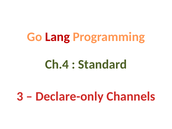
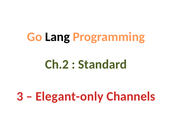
Lang colour: red -> black
Ch.4: Ch.4 -> Ch.2
Declare-only: Declare-only -> Elegant-only
